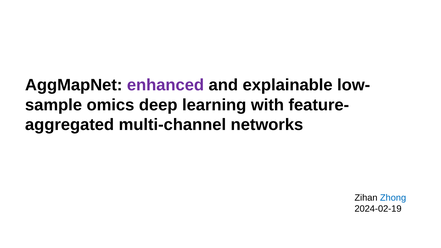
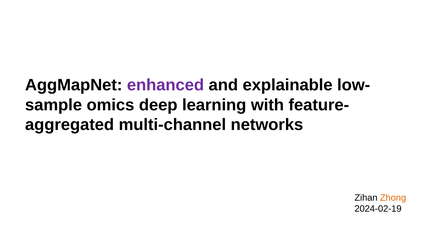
Zhong colour: blue -> orange
